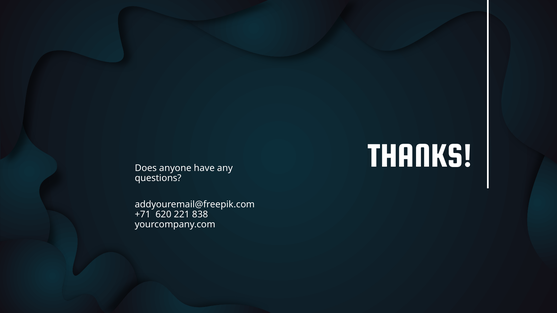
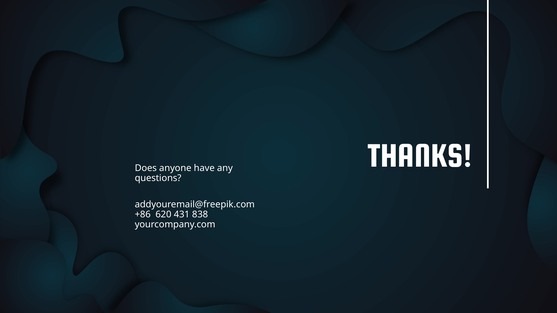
+71: +71 -> +86
221: 221 -> 431
